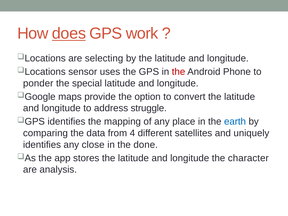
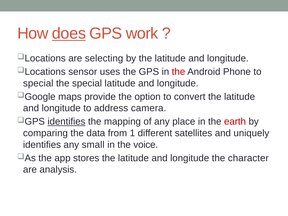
ponder at (38, 83): ponder -> special
struggle: struggle -> camera
identifies at (66, 122) underline: none -> present
earth colour: blue -> red
4: 4 -> 1
close: close -> small
done: done -> voice
